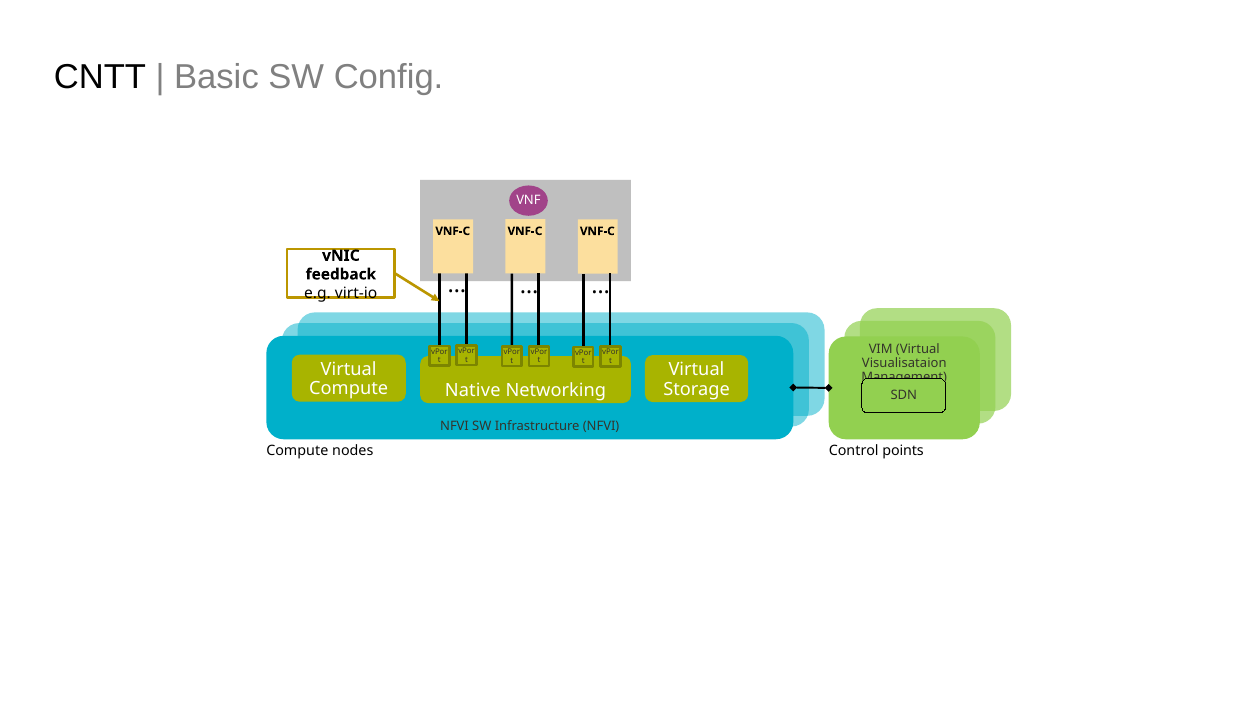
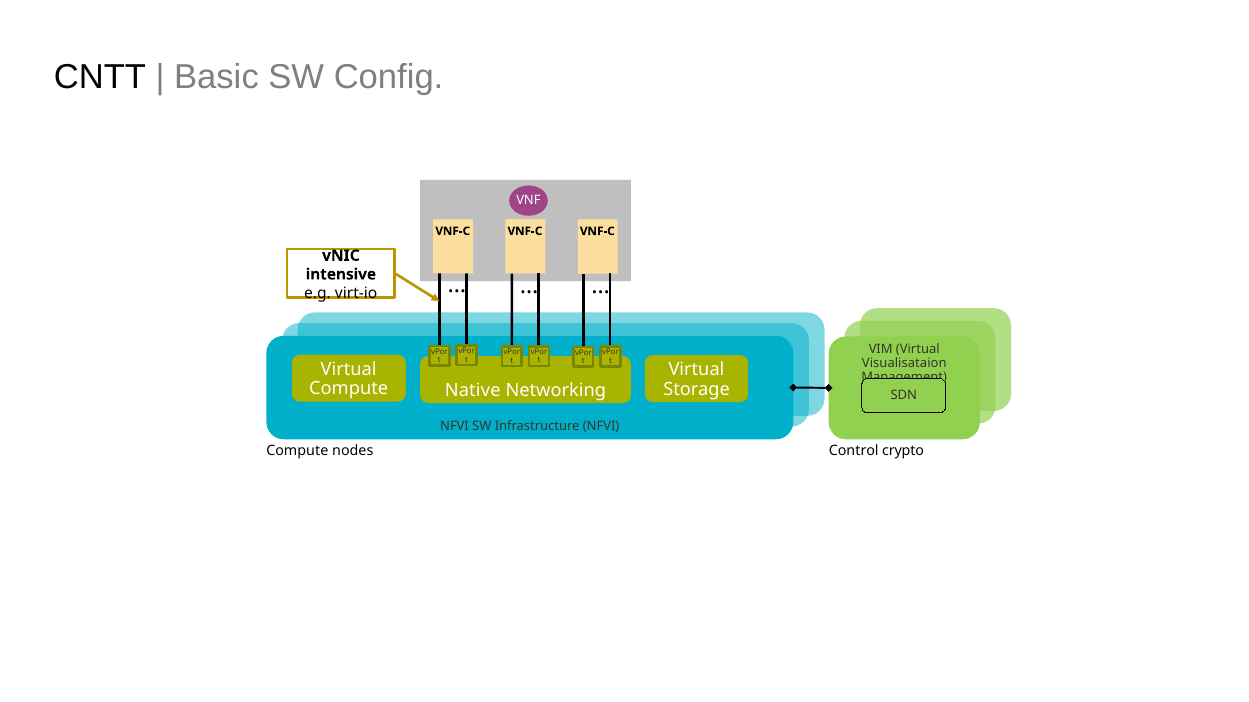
feedback: feedback -> intensive
points: points -> crypto
